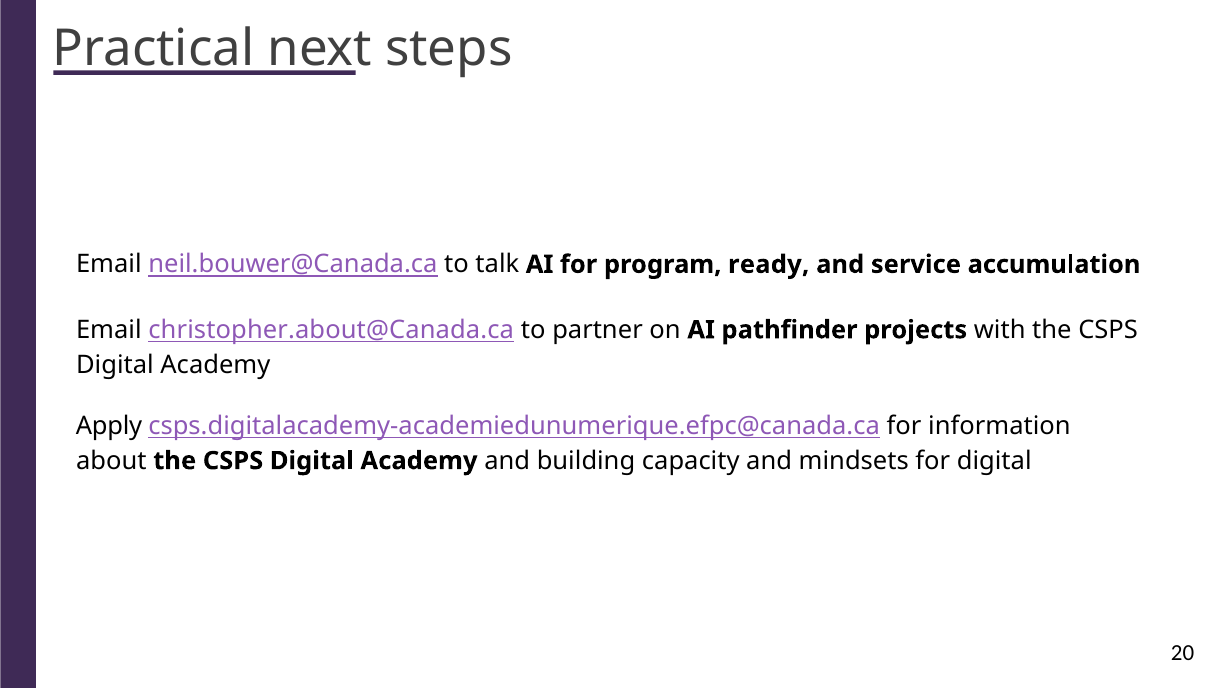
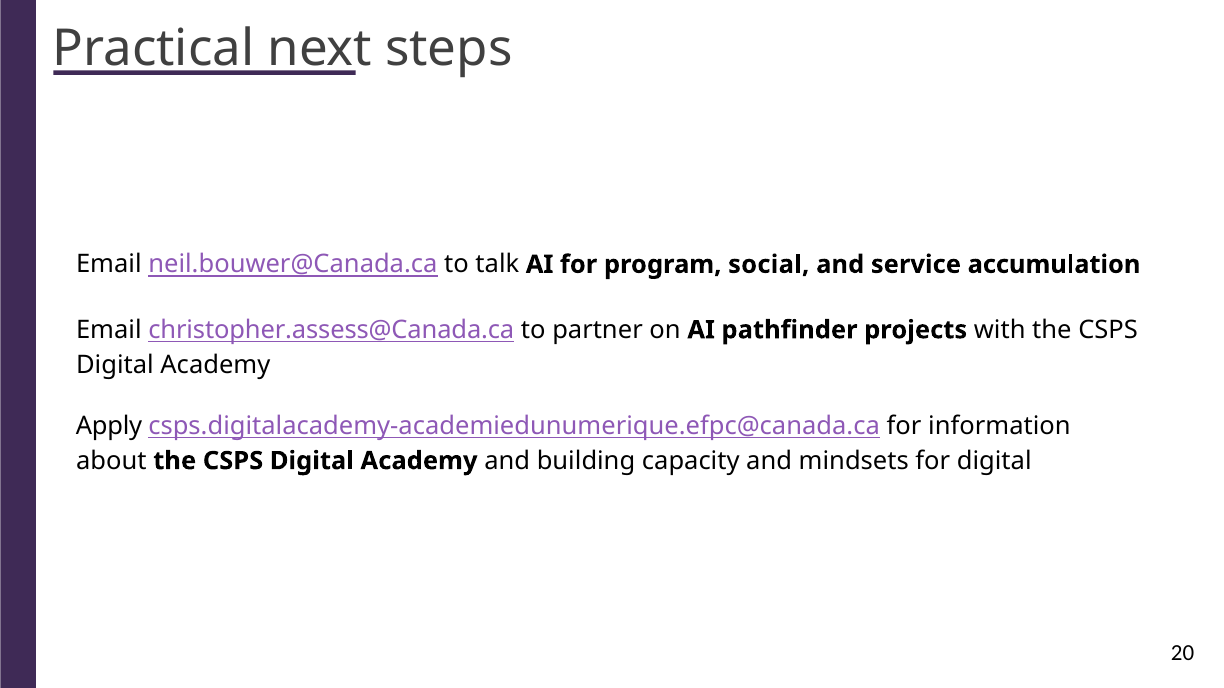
ready: ready -> social
christopher.about@Canada.ca: christopher.about@Canada.ca -> christopher.assess@Canada.ca
